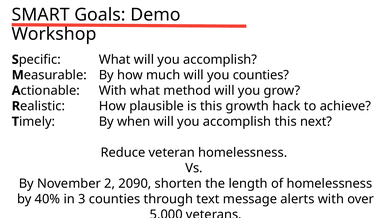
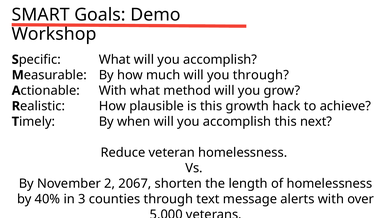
you counties: counties -> through
2090: 2090 -> 2067
